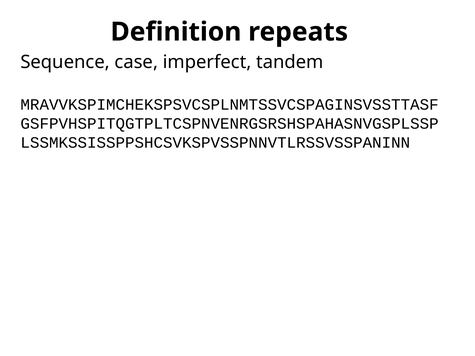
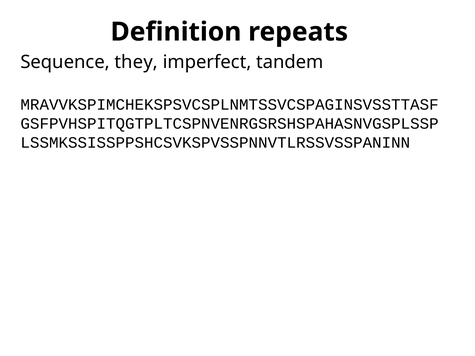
case: case -> they
